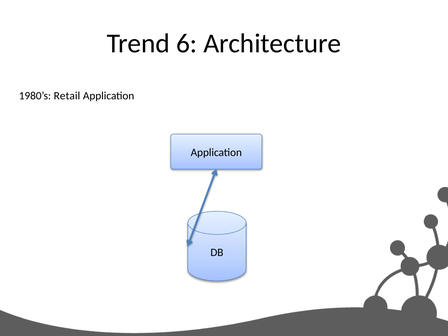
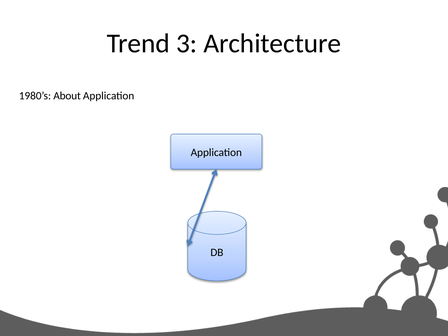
6: 6 -> 3
Retail: Retail -> About
